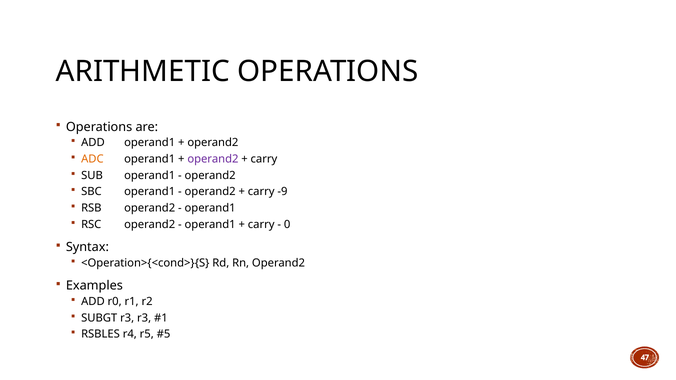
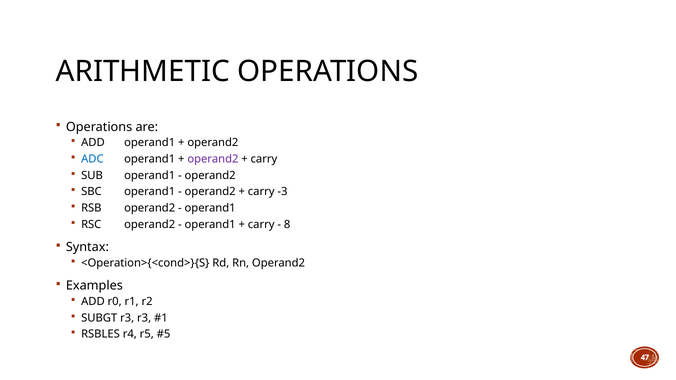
ADC colour: orange -> blue
-9: -9 -> -3
0: 0 -> 8
